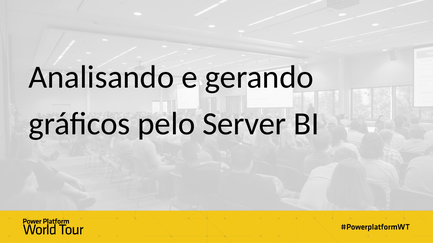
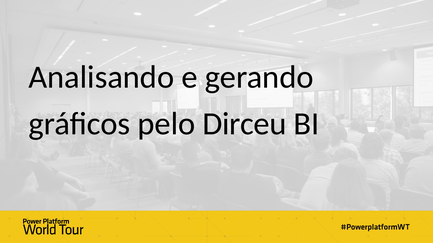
Server: Server -> Dirceu
